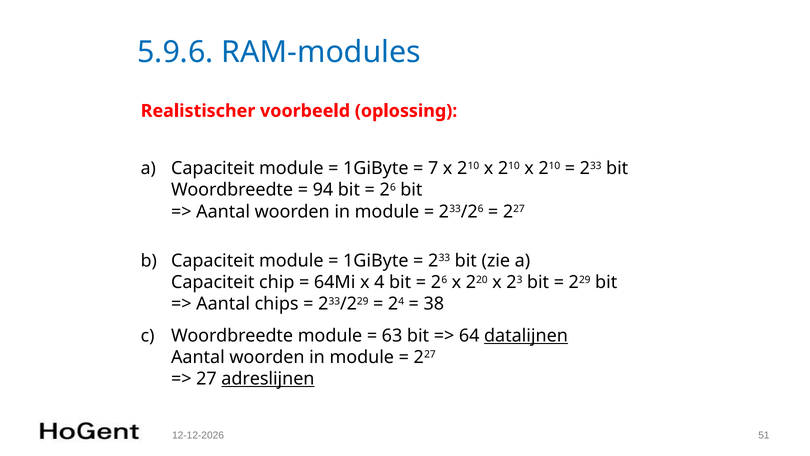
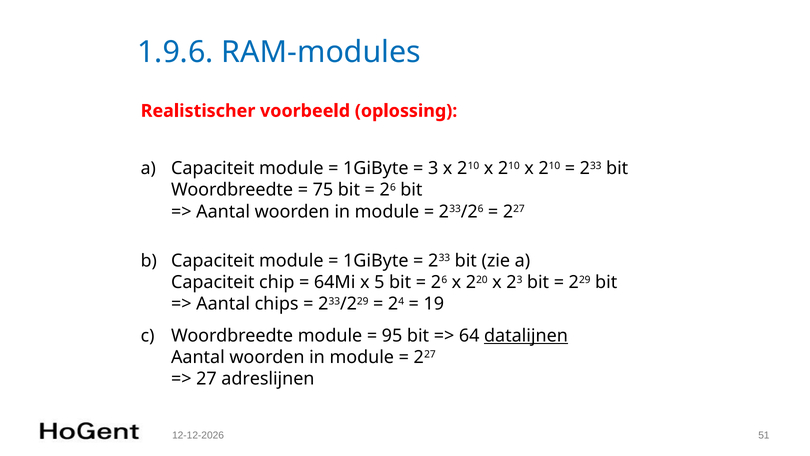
5.9.6: 5.9.6 -> 1.9.6
7: 7 -> 3
94: 94 -> 75
4: 4 -> 5
38: 38 -> 19
63: 63 -> 95
adreslijnen underline: present -> none
